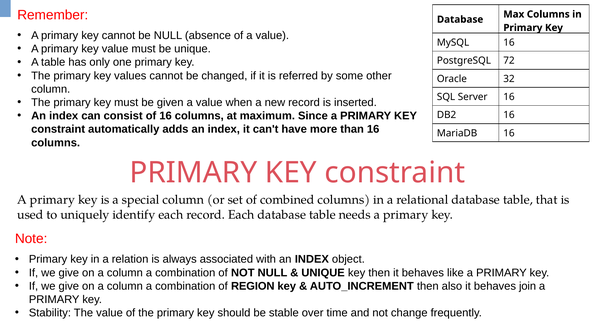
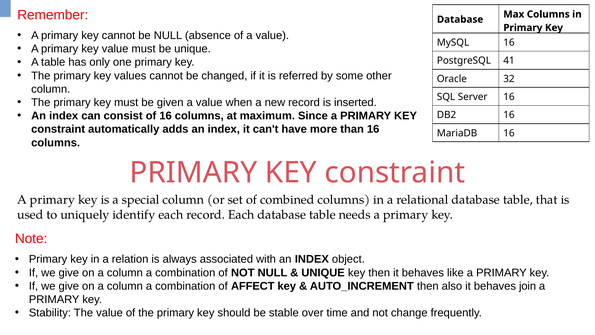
72: 72 -> 41
REGION: REGION -> AFFECT
